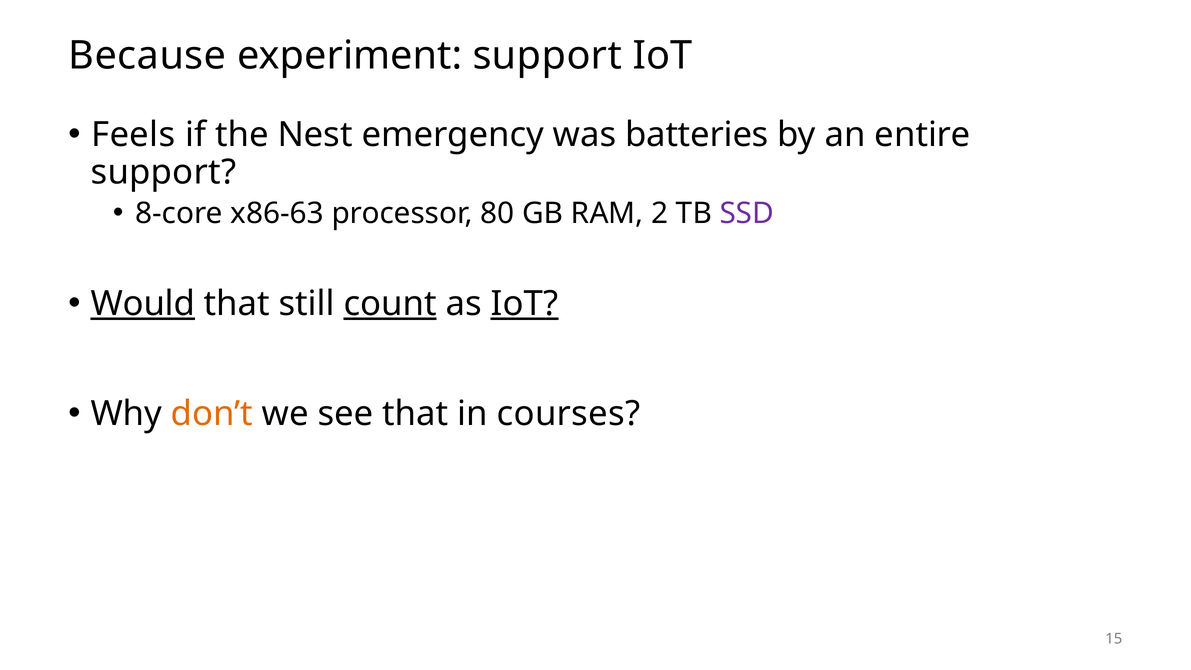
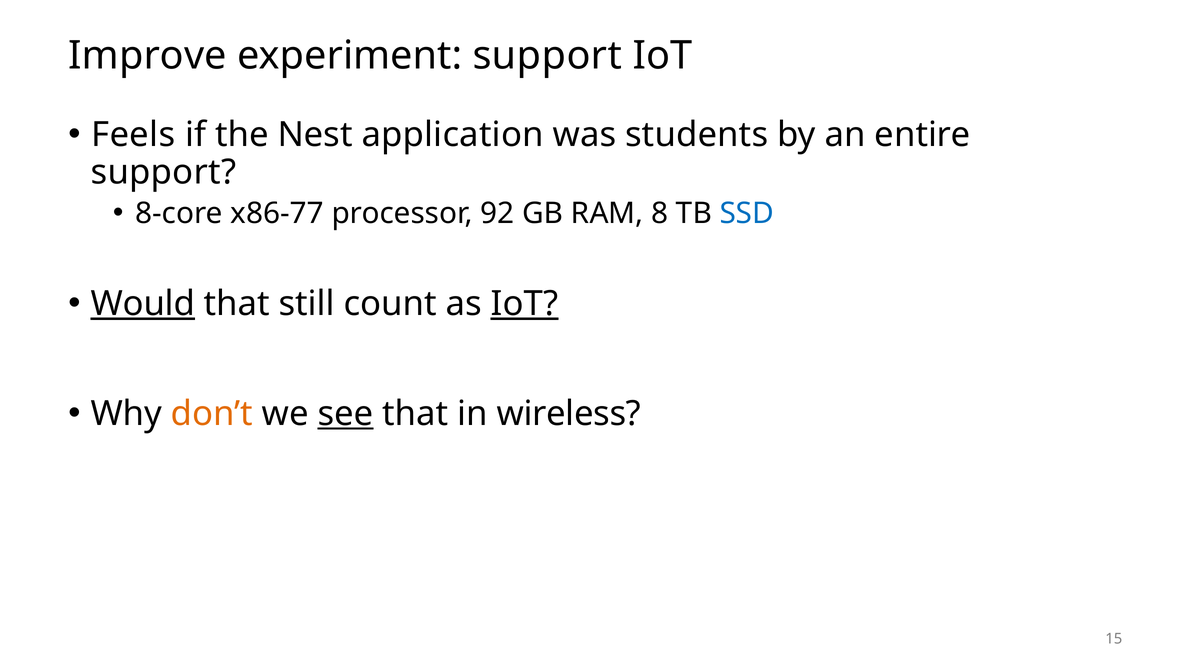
Because: Because -> Improve
emergency: emergency -> application
batteries: batteries -> students
x86-63: x86-63 -> x86-77
80: 80 -> 92
2: 2 -> 8
SSD colour: purple -> blue
count underline: present -> none
see underline: none -> present
courses: courses -> wireless
